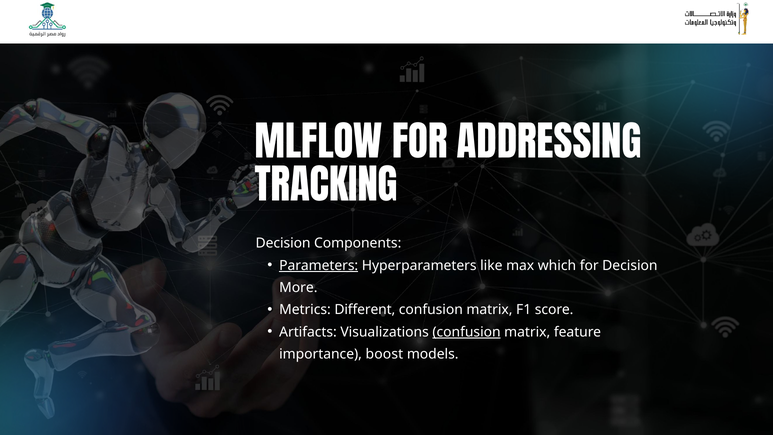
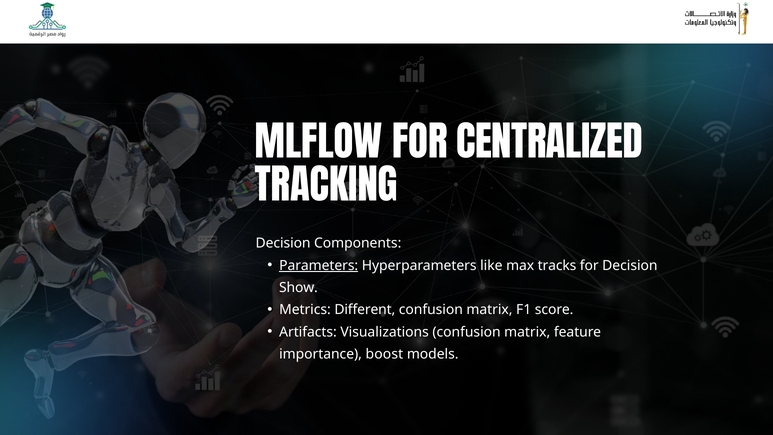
ADDRESSING: ADDRESSING -> CENTRALIZED
which: which -> tracks
More: More -> Show
confusion at (467, 332) underline: present -> none
